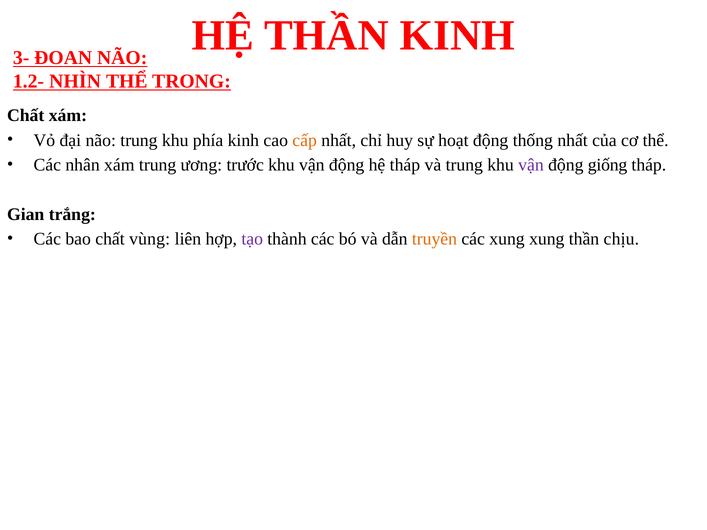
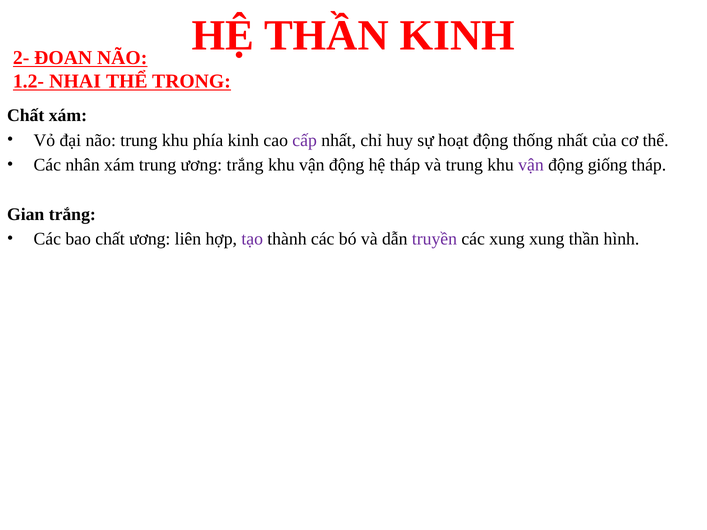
3-: 3- -> 2-
NHÌN: NHÌN -> NHAI
cấp colour: orange -> purple
ương trước: trước -> trắng
chất vùng: vùng -> ương
truyền colour: orange -> purple
chịu: chịu -> hình
